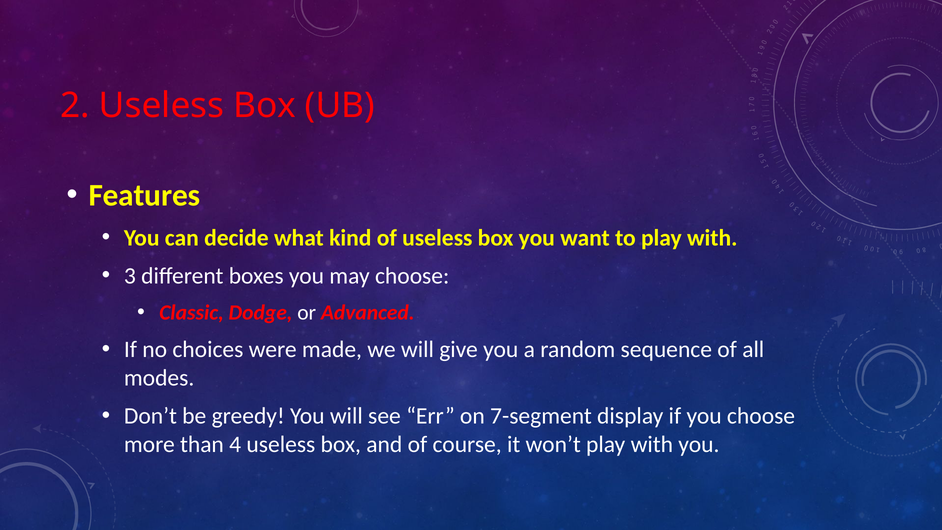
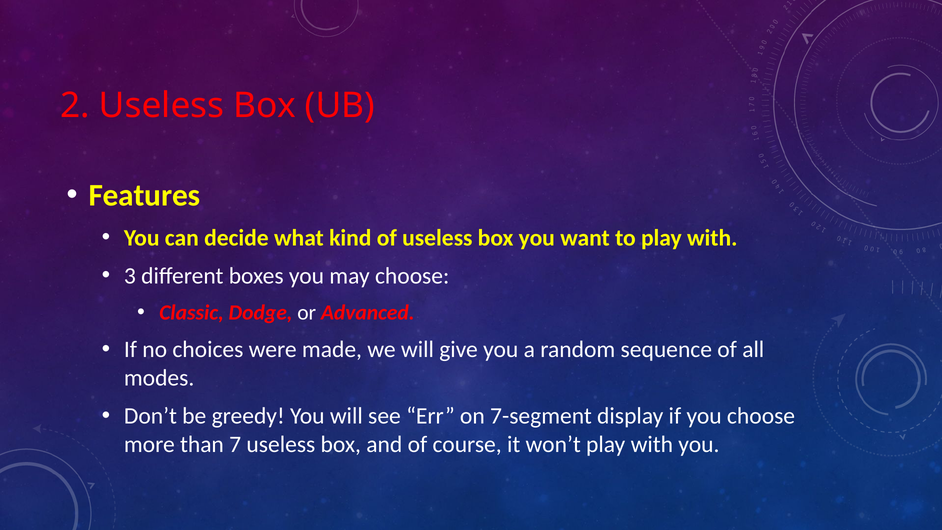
4: 4 -> 7
